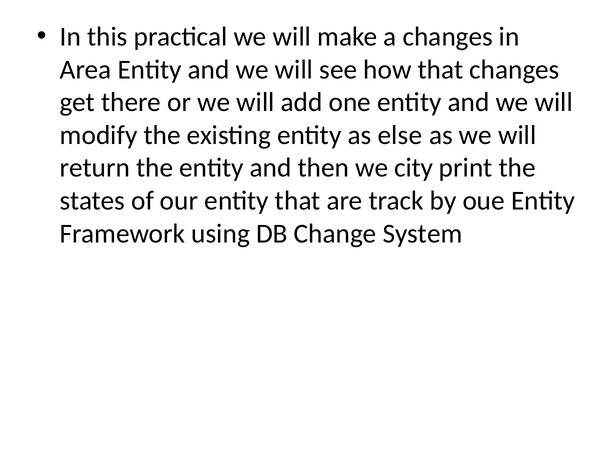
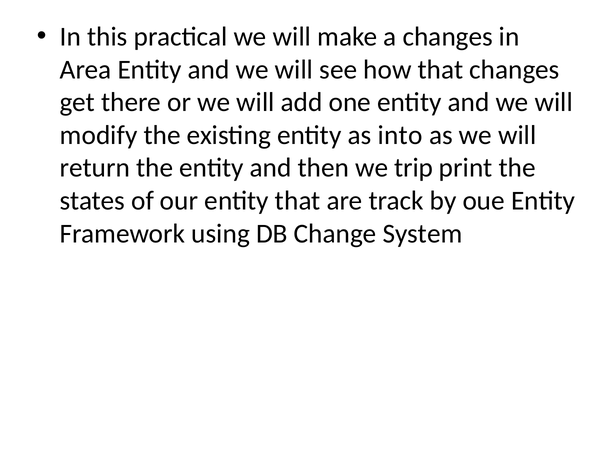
else: else -> into
city: city -> trip
